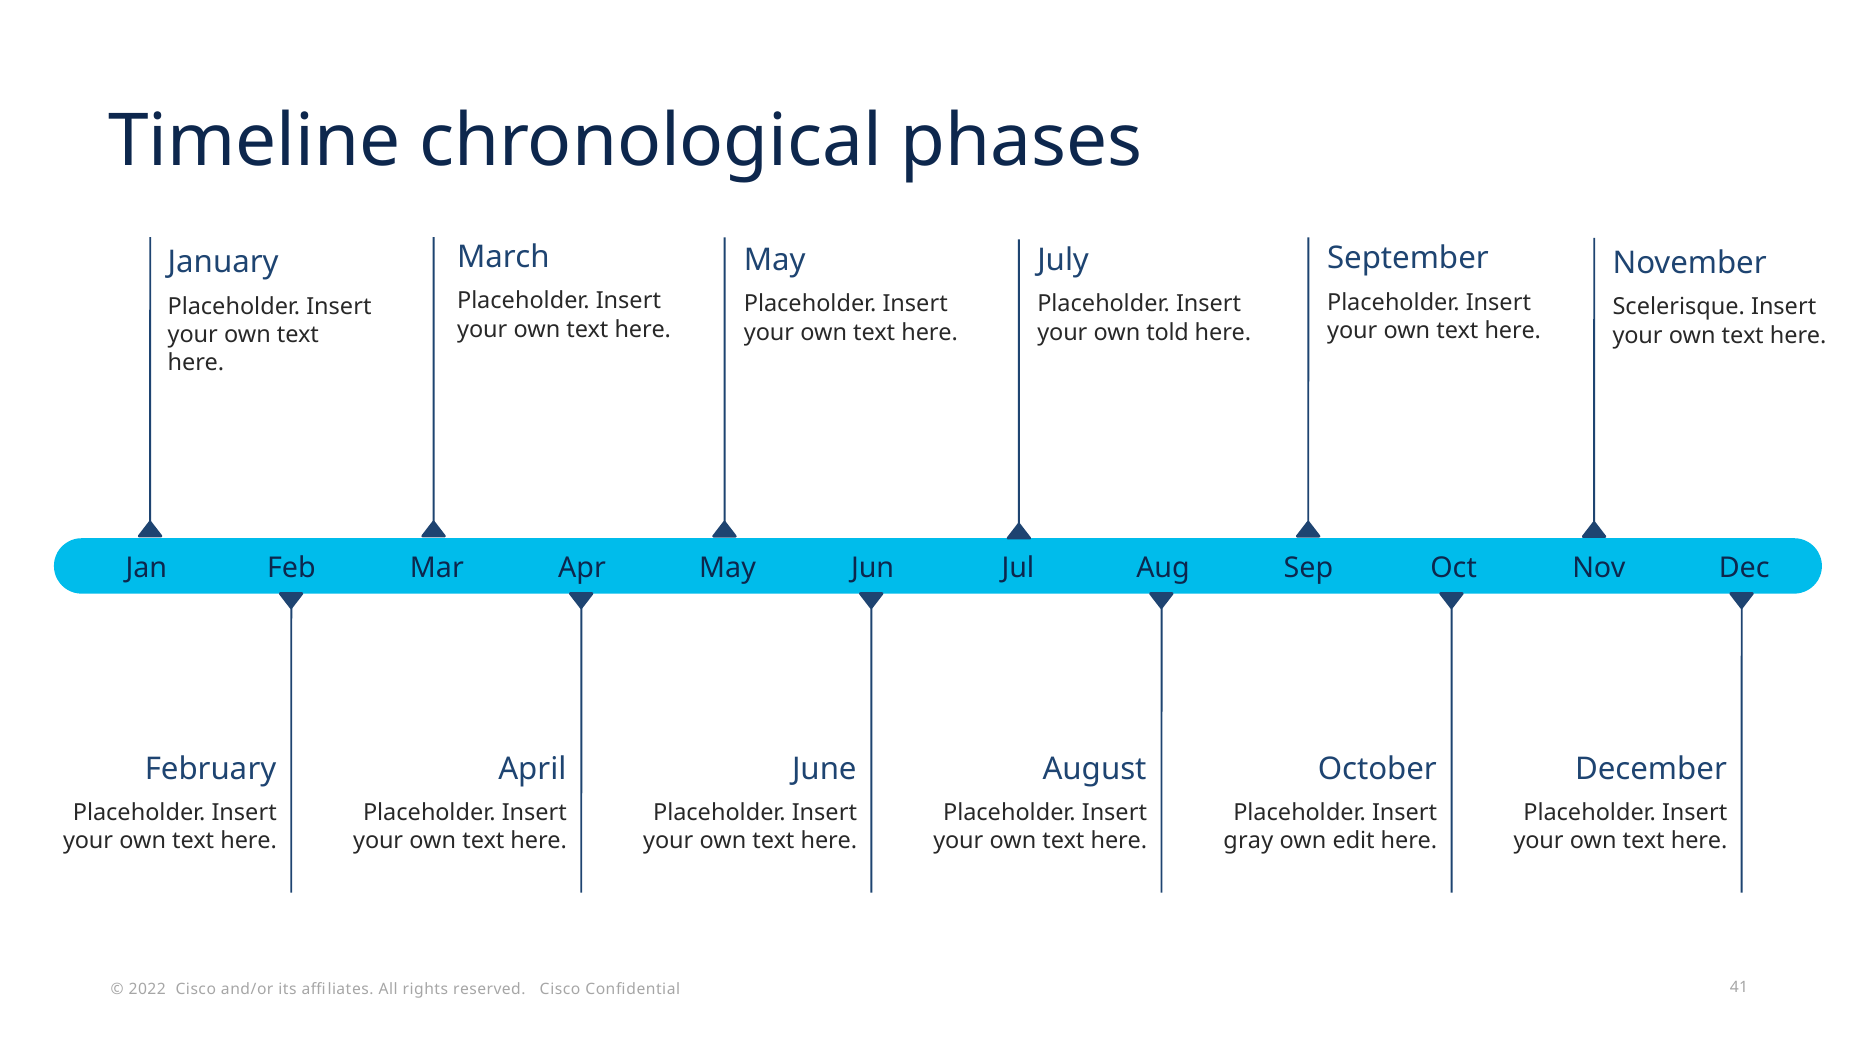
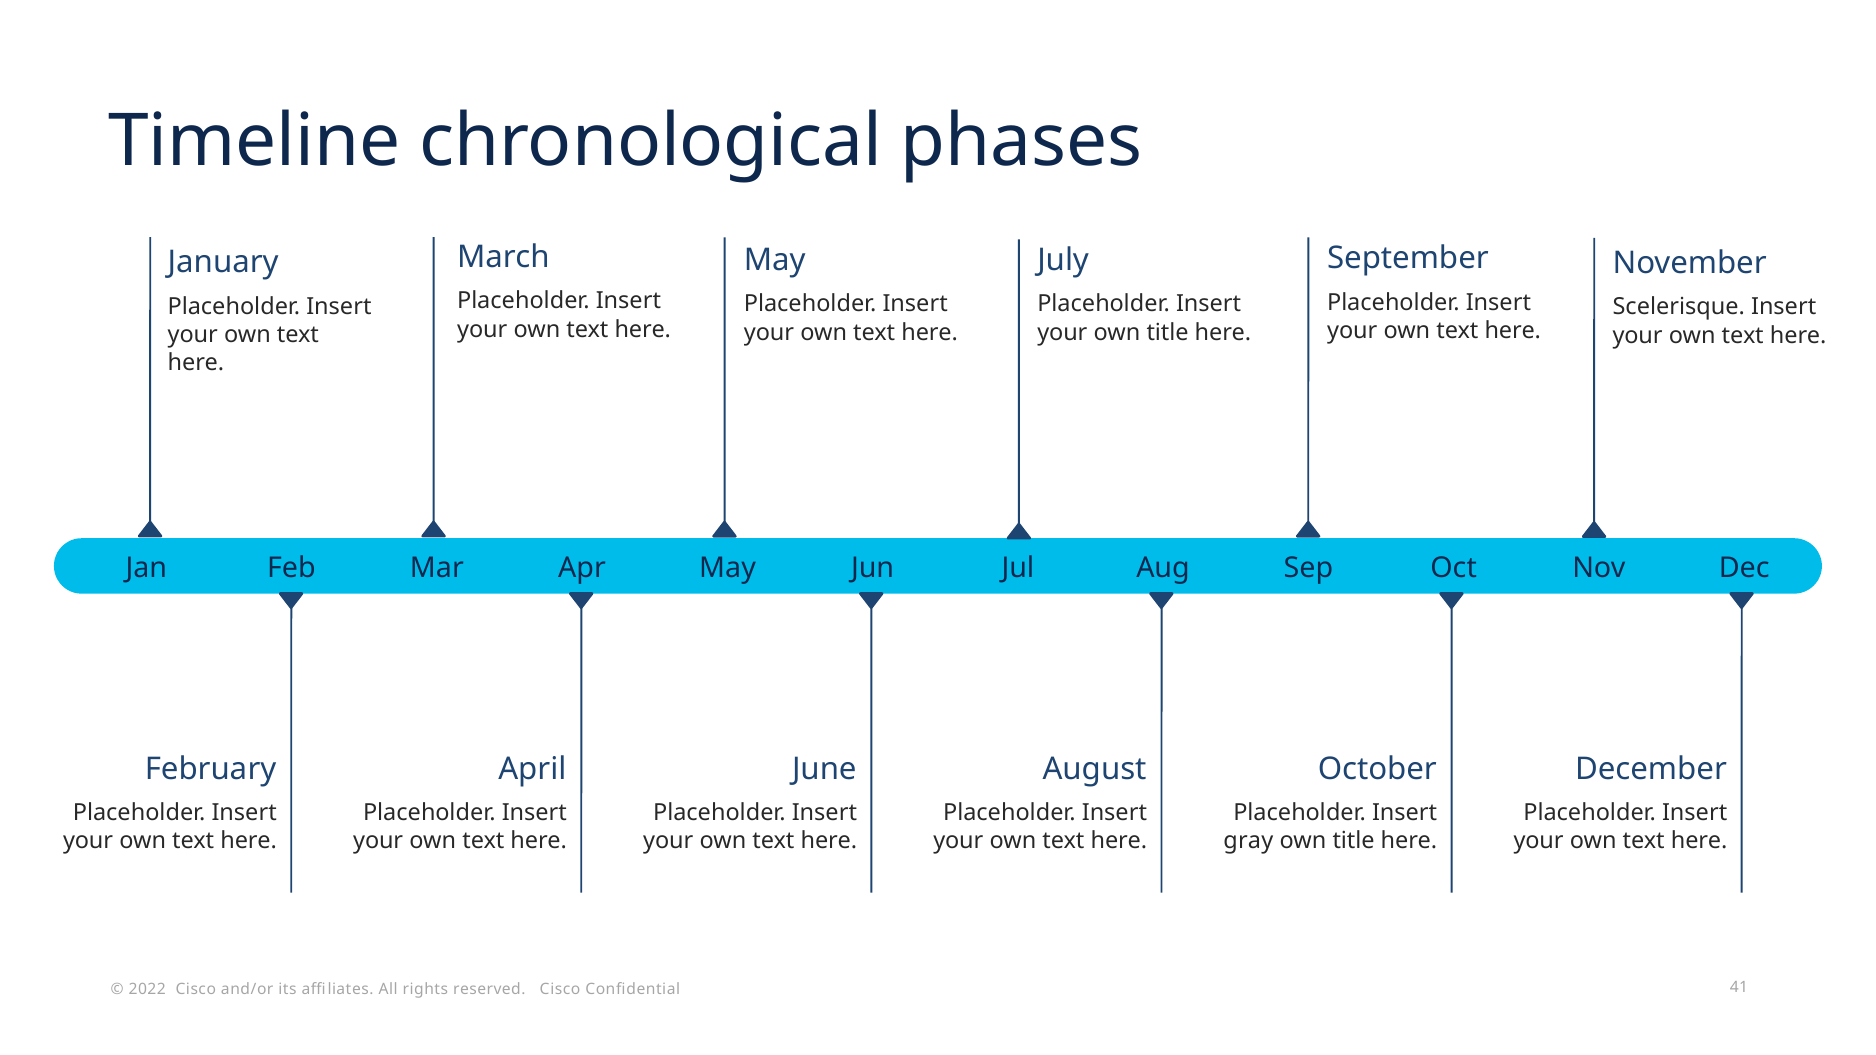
your own told: told -> title
edit at (1354, 841): edit -> title
